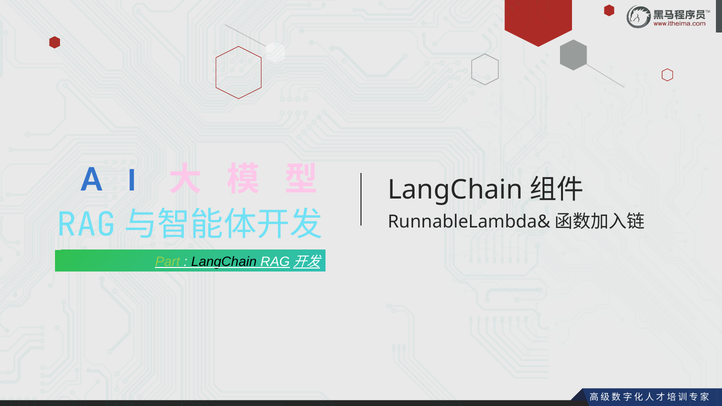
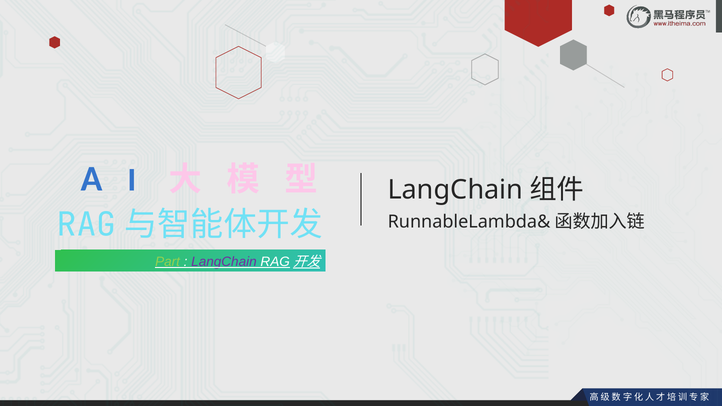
LangChain at (224, 262) colour: black -> purple
